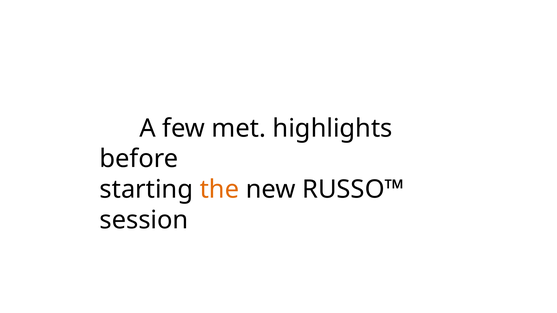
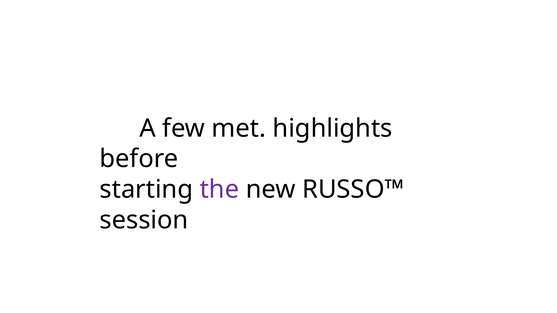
the colour: orange -> purple
